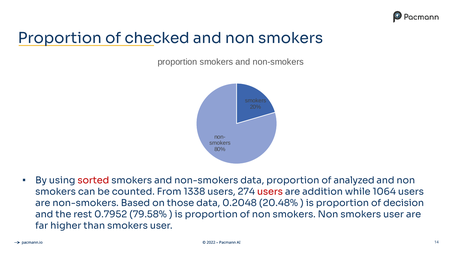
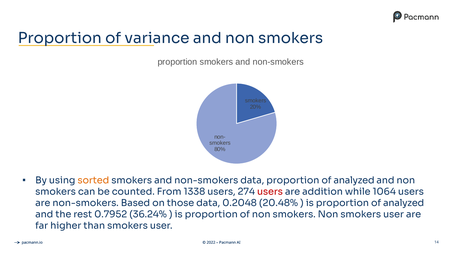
checked: checked -> variance
sorted colour: red -> orange
is proportion of decision: decision -> analyzed
79.58%: 79.58% -> 36.24%
